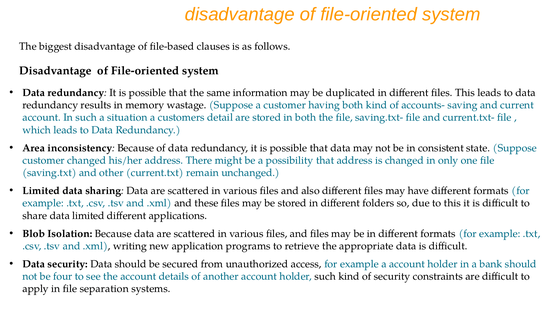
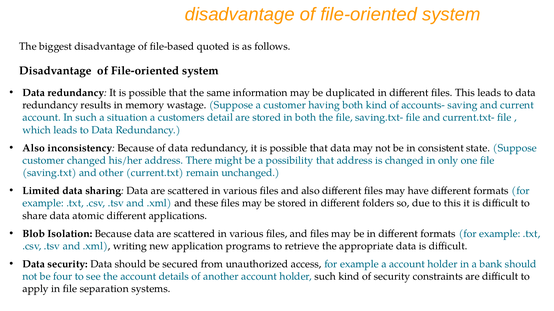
clauses: clauses -> quoted
Area at (34, 148): Area -> Also
data limited: limited -> atomic
